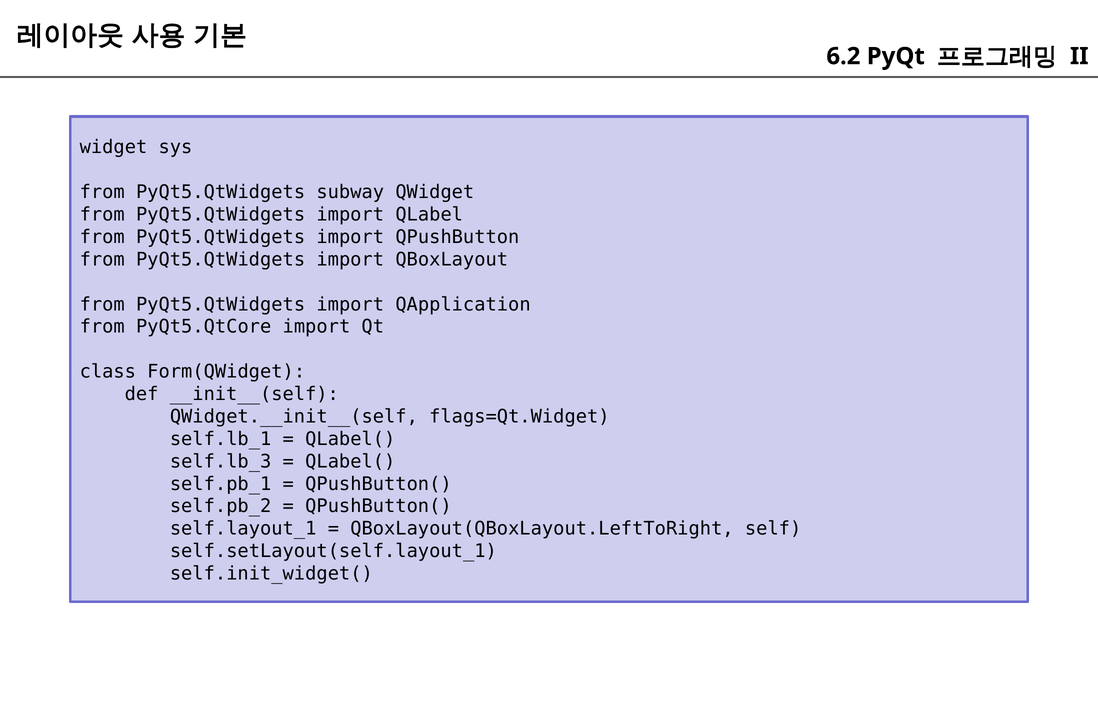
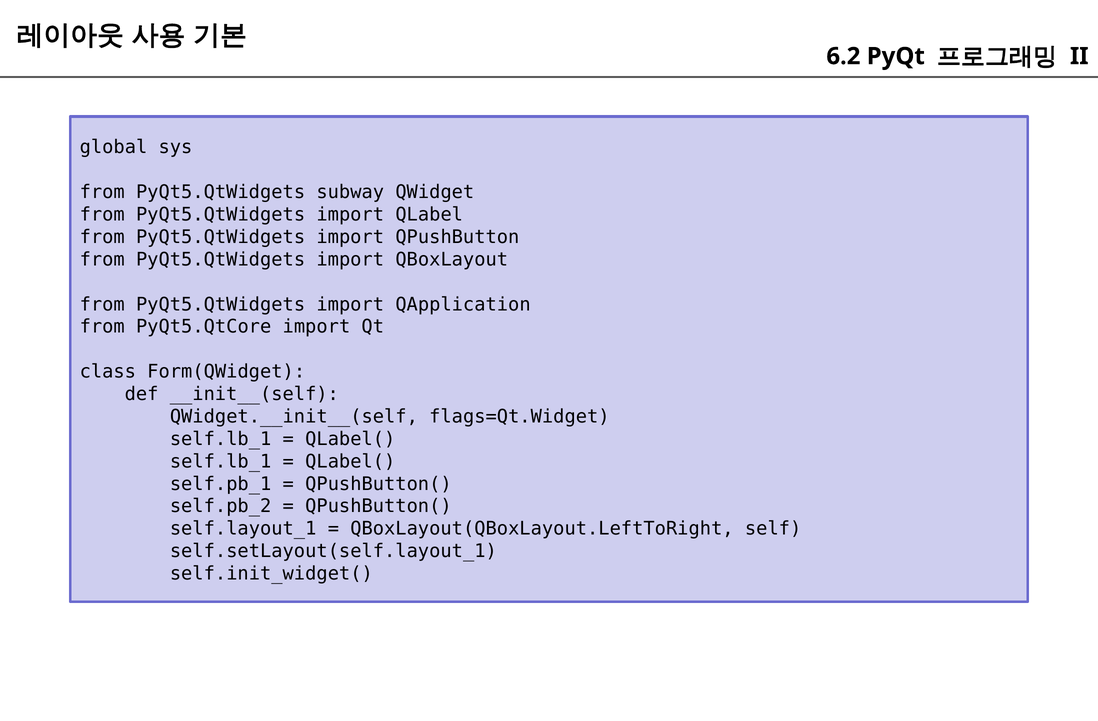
widget: widget -> global
self.lb_3 at (221, 462): self.lb_3 -> self.lb_1
